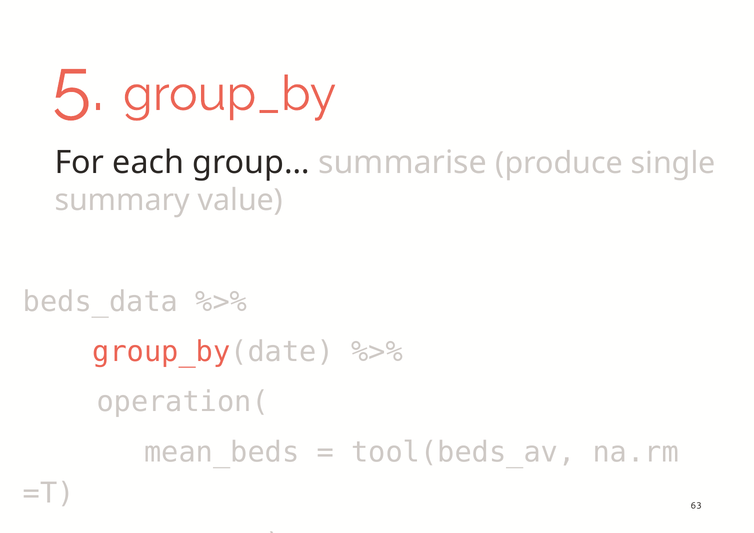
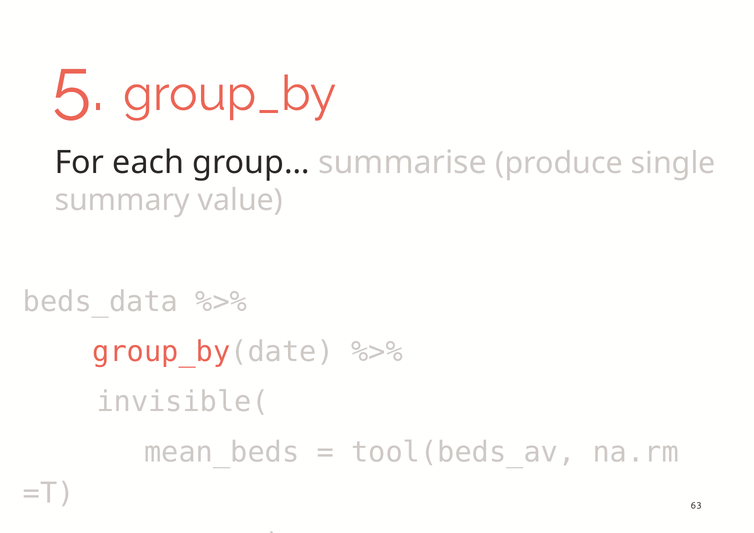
operation(: operation( -> invisible(
